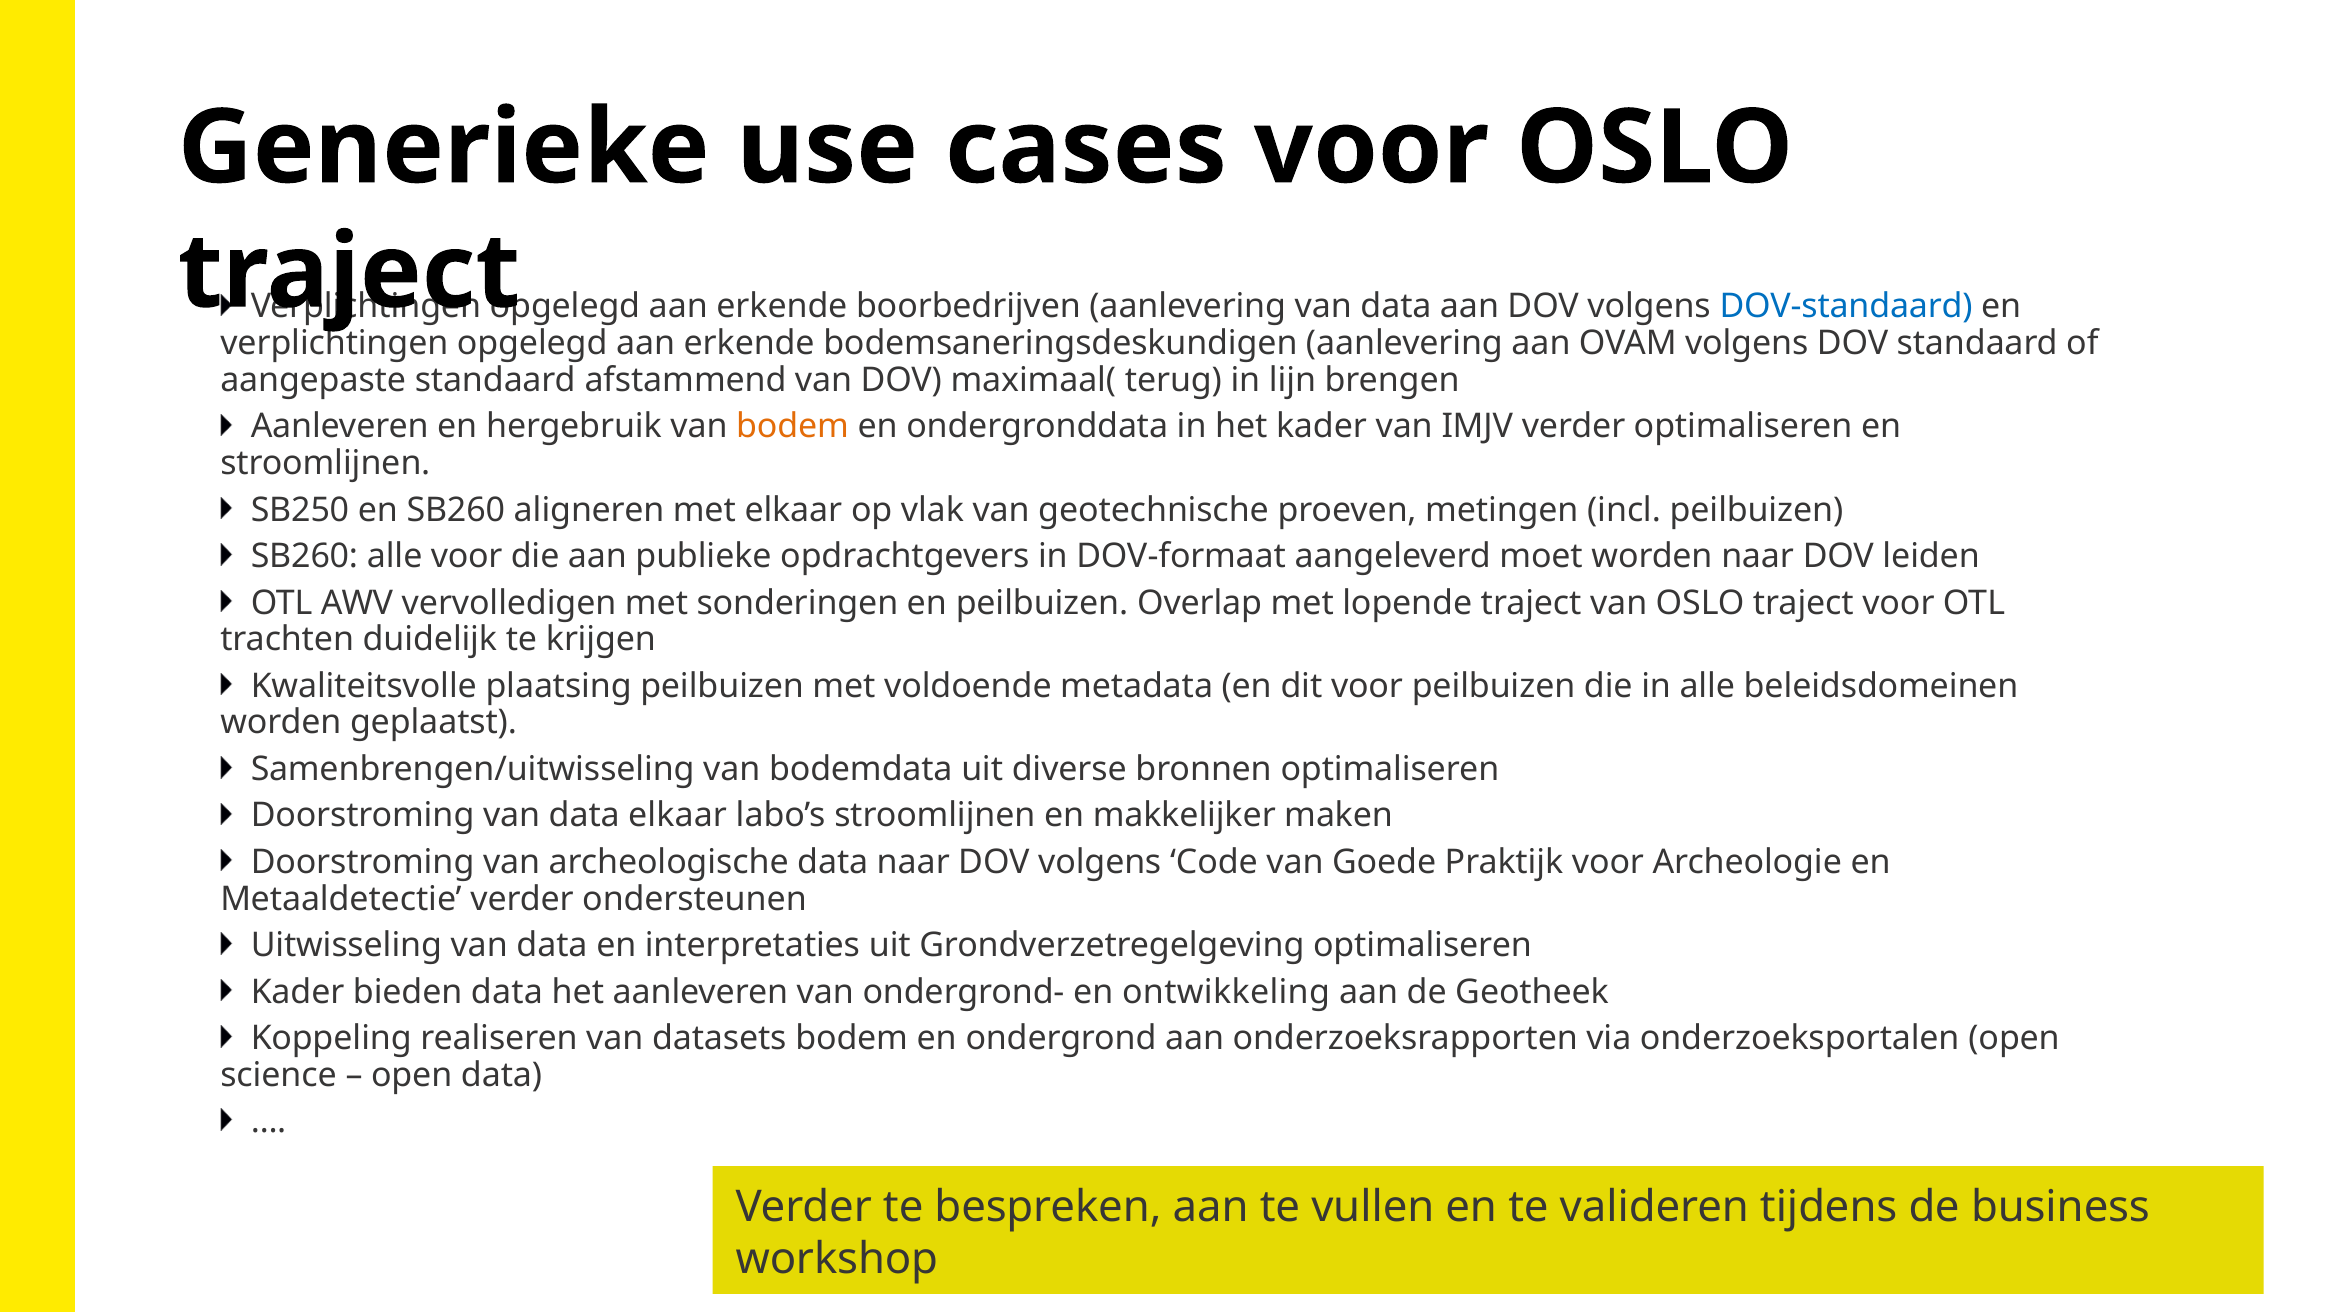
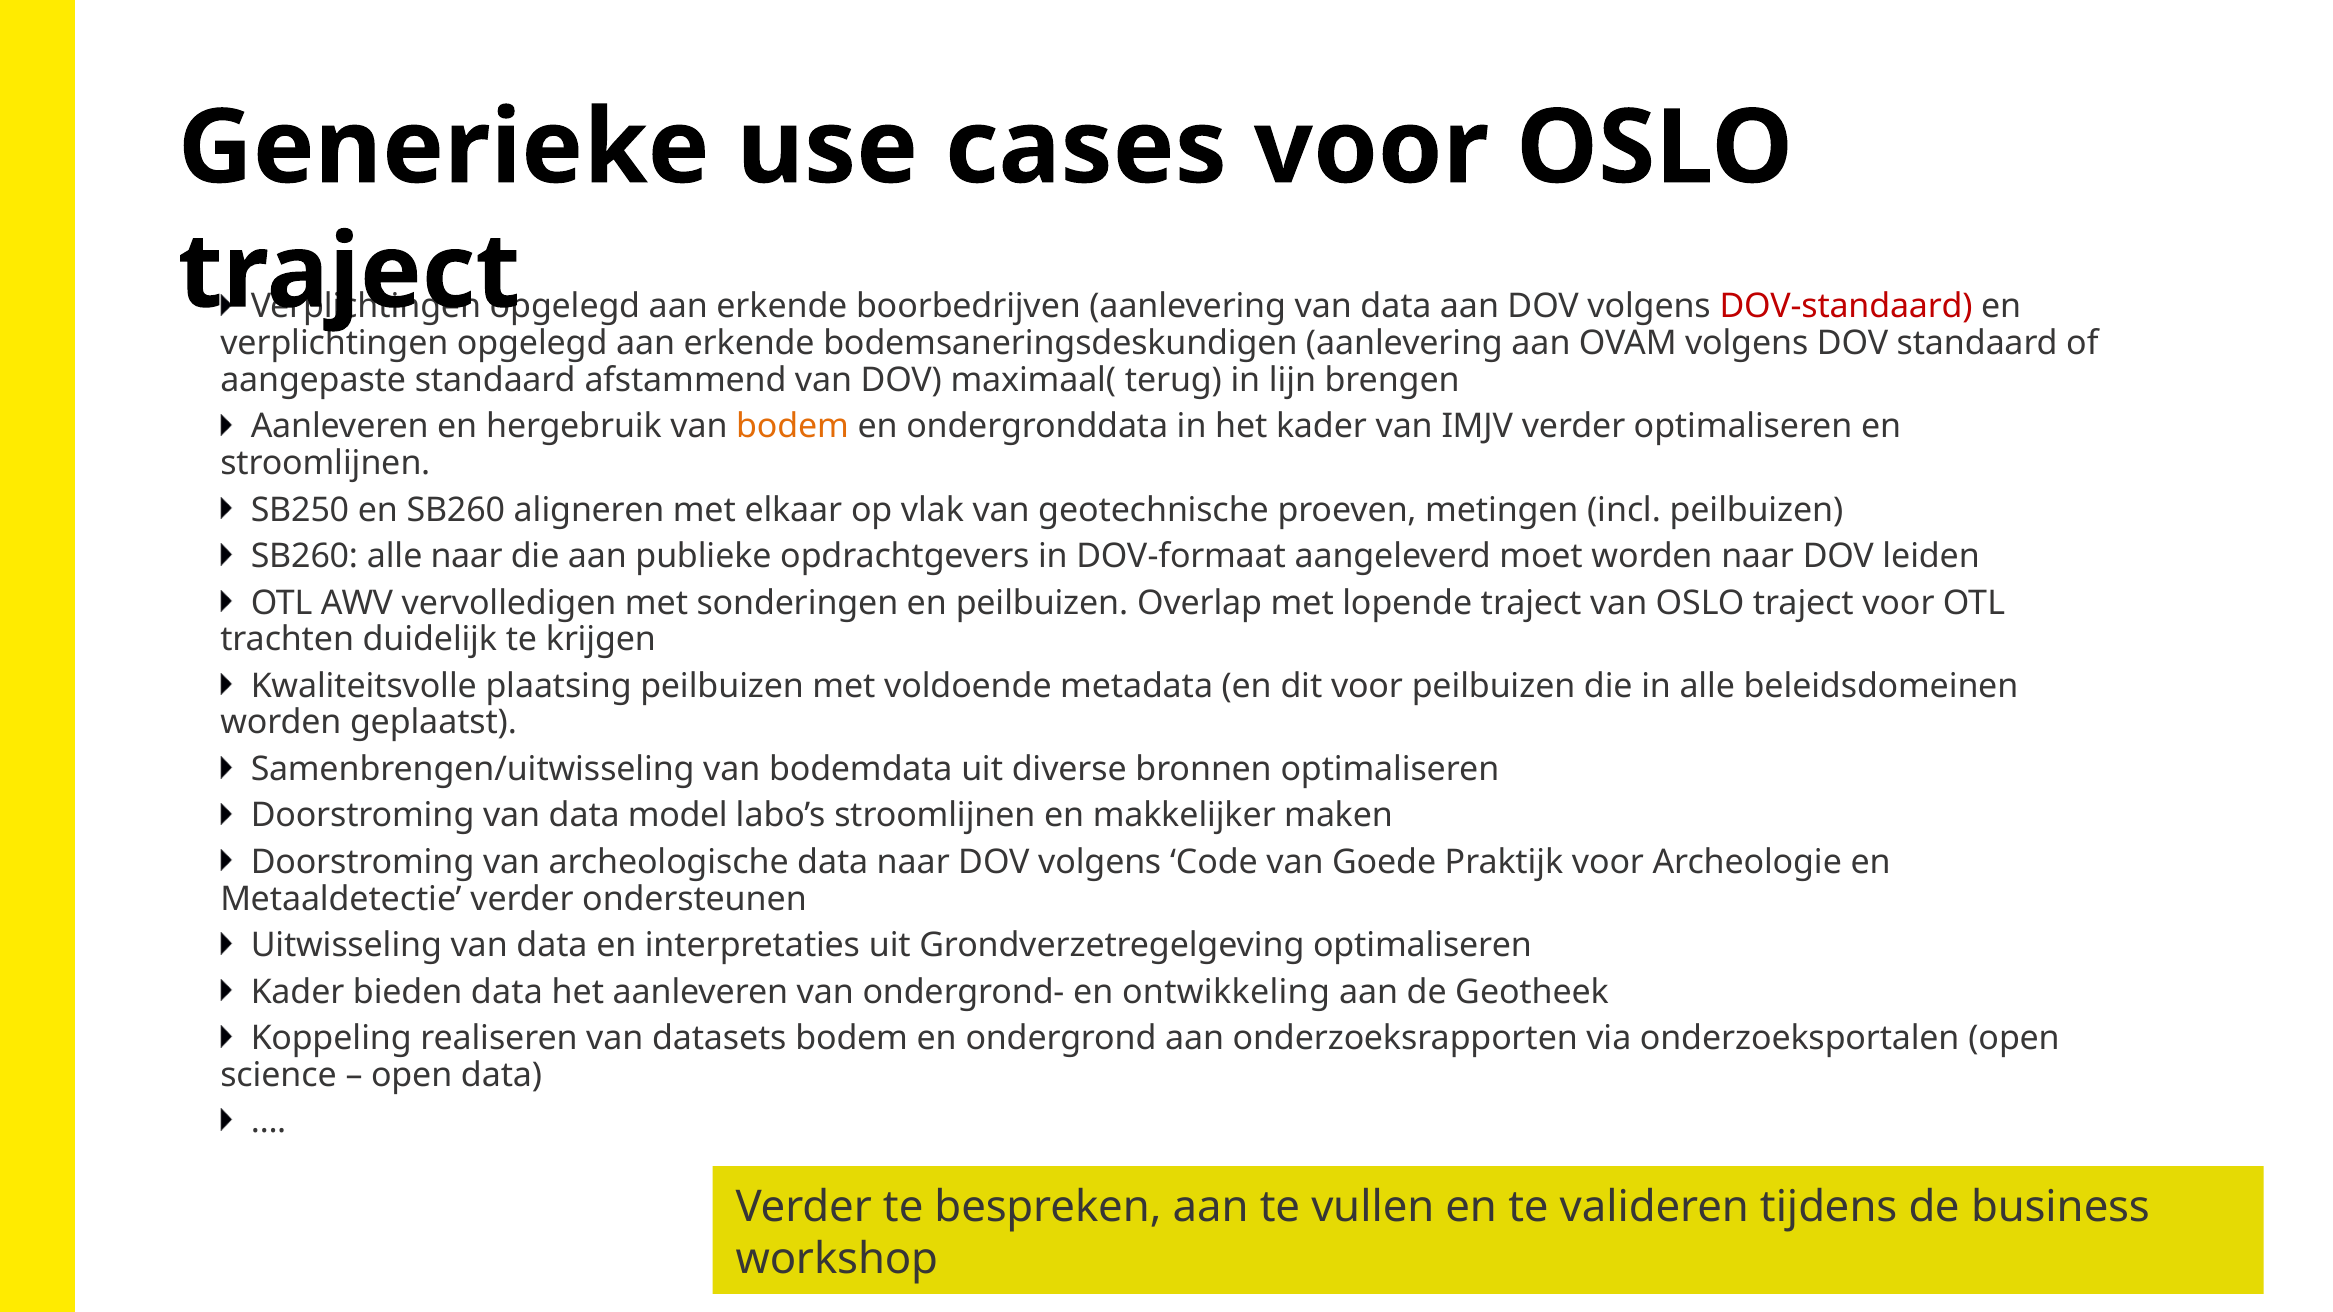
DOV-standaard colour: blue -> red
alle voor: voor -> naar
data elkaar: elkaar -> model
